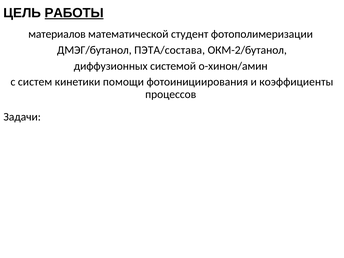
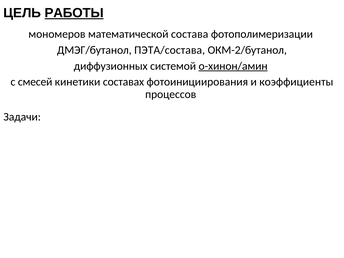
материалов: материалов -> мономеров
студент: студент -> состава
о-хинон/амин underline: none -> present
систем: систем -> смесей
помощи: помощи -> составах
